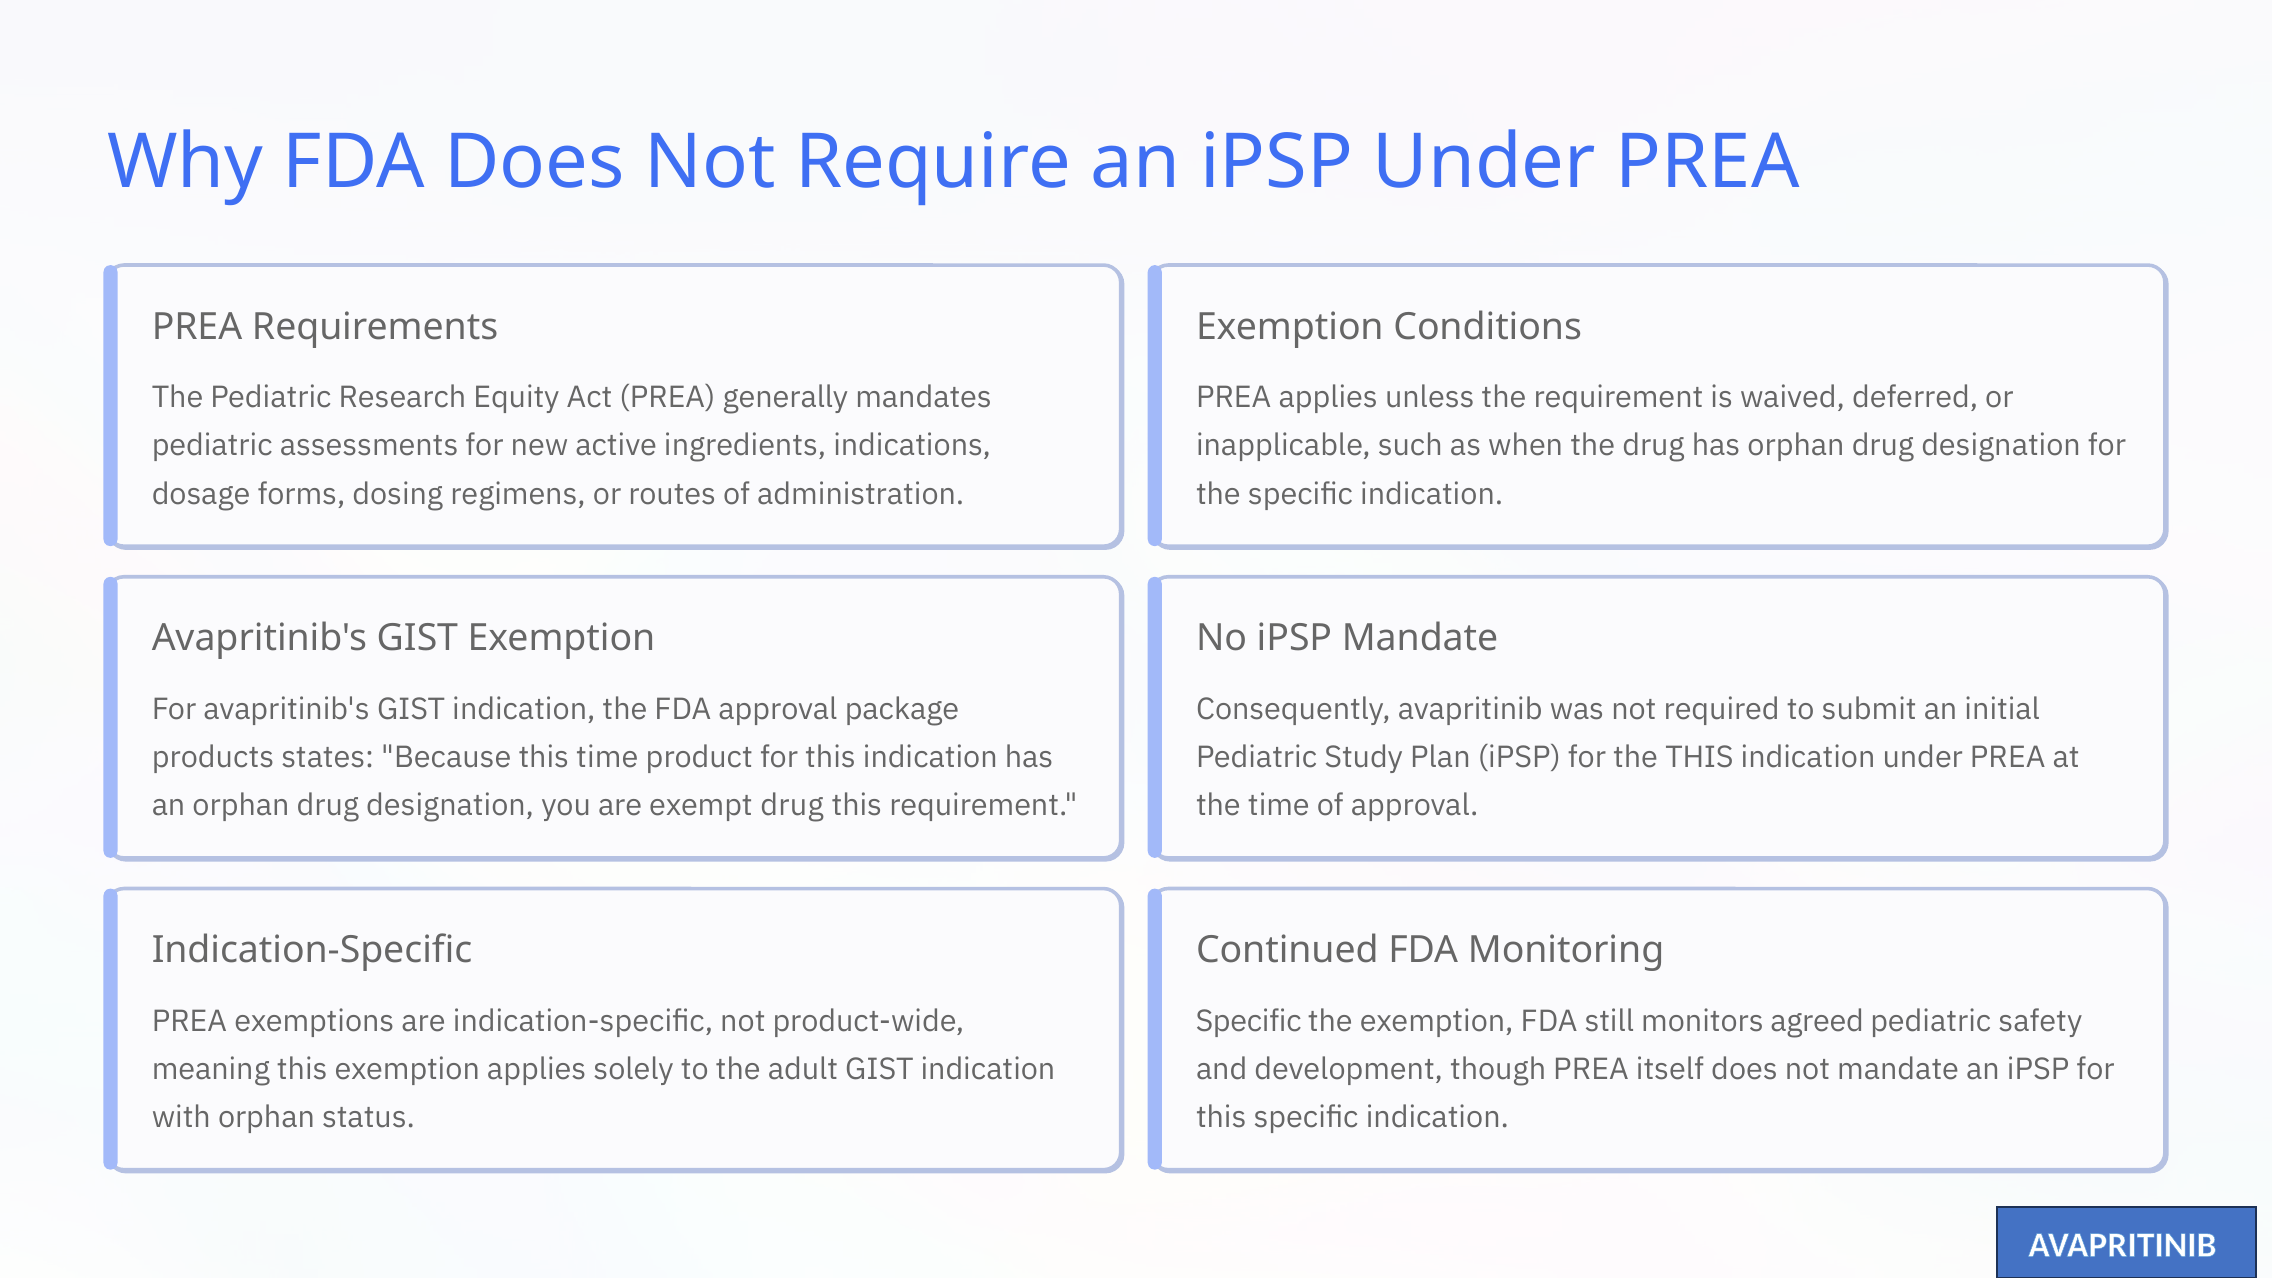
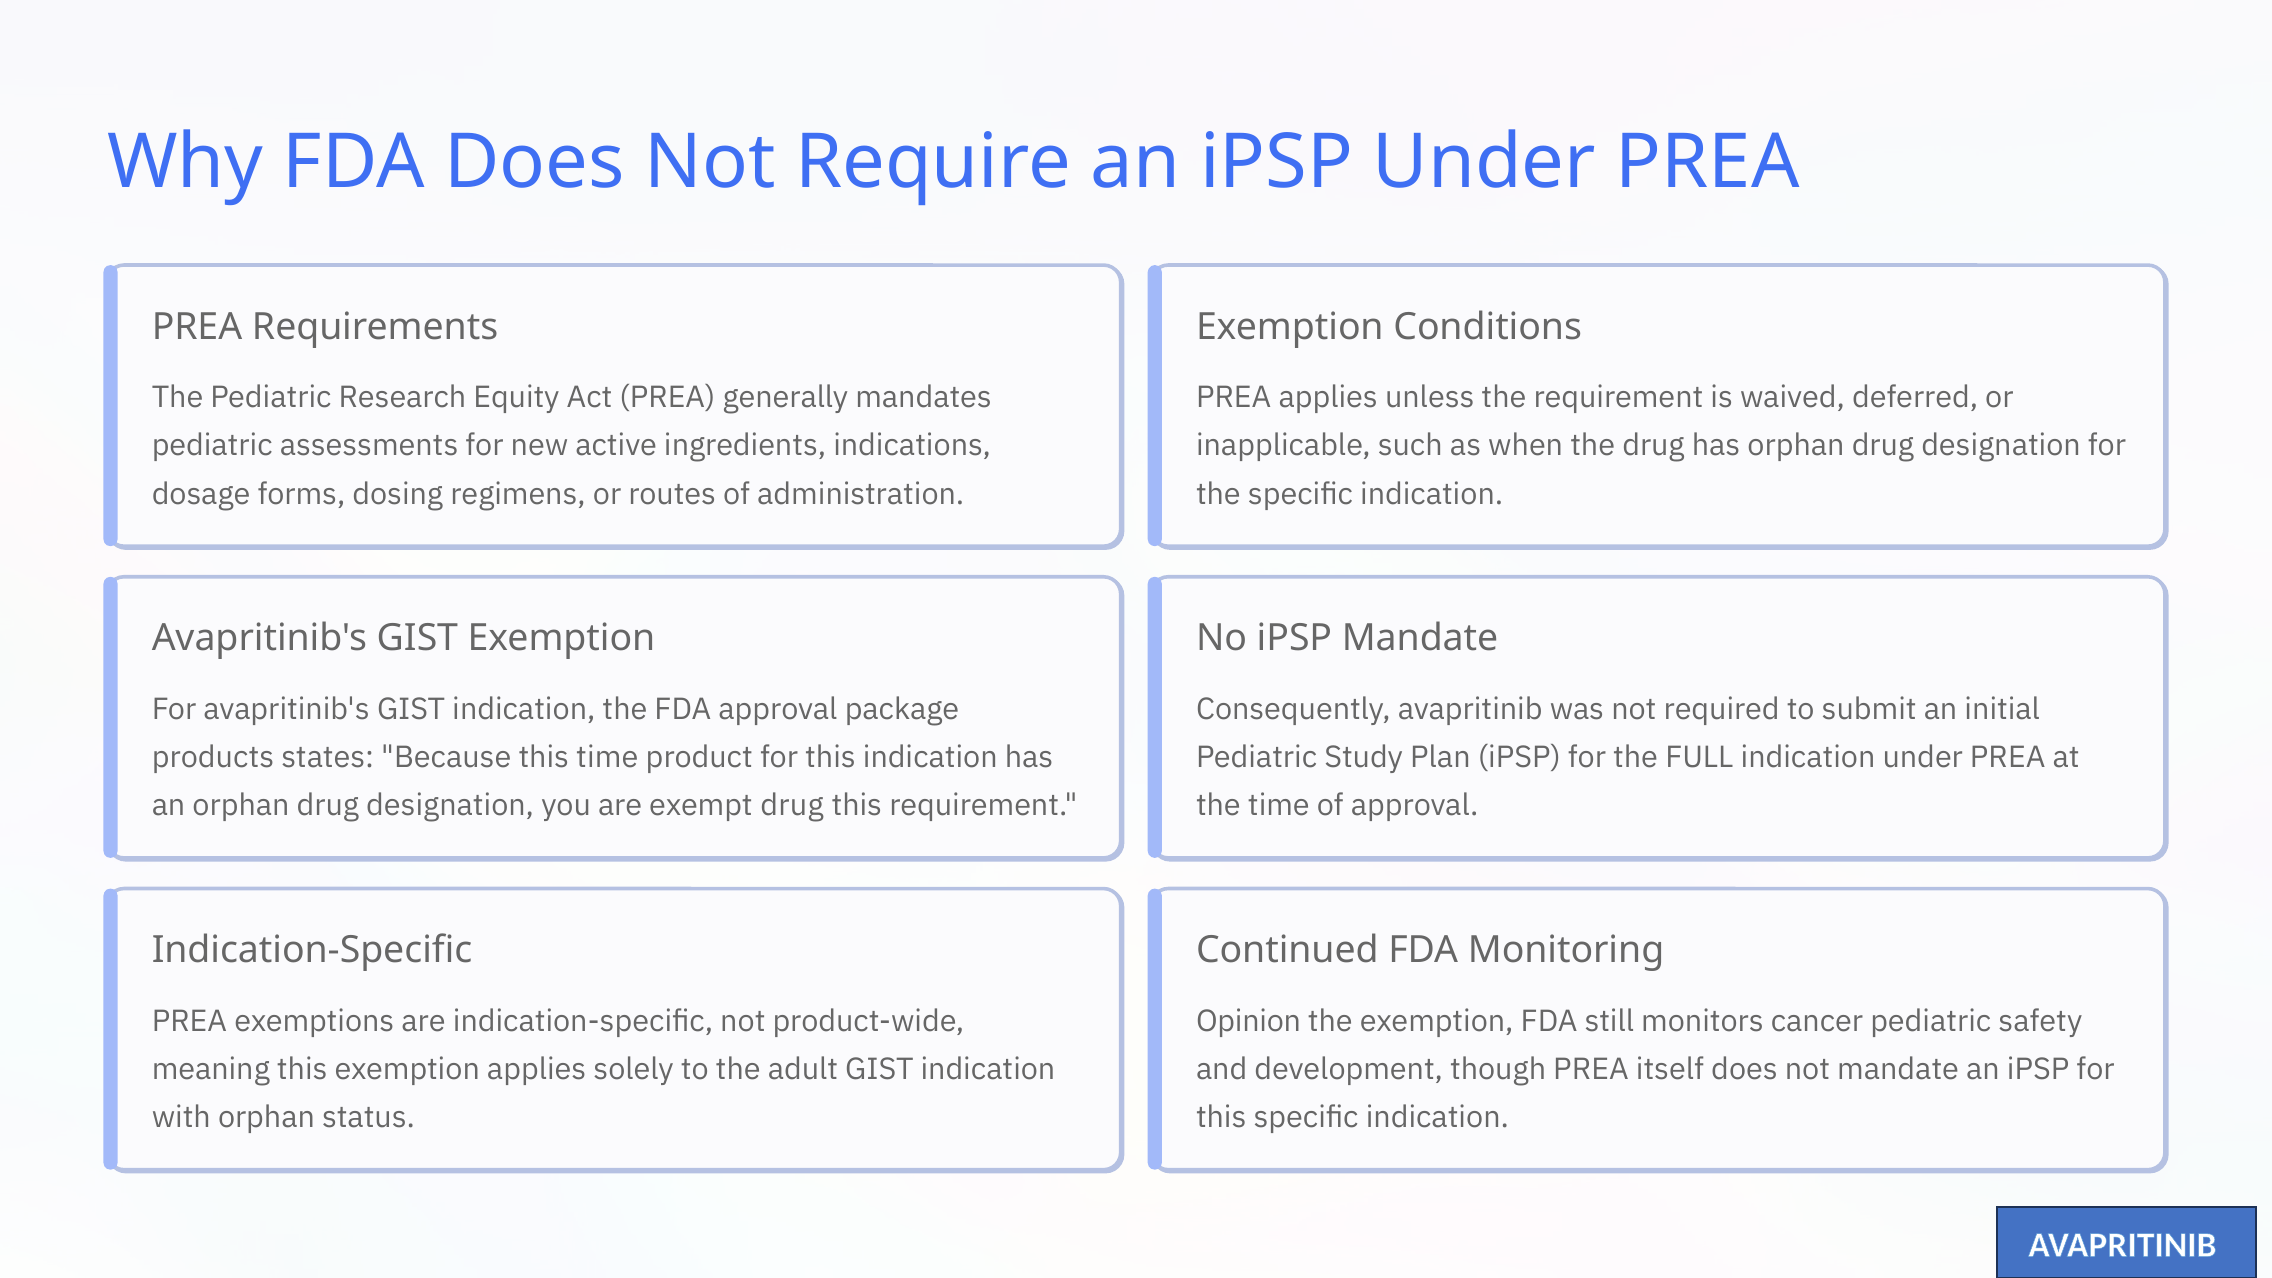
the THIS: THIS -> FULL
Specific at (1249, 1021): Specific -> Opinion
agreed: agreed -> cancer
